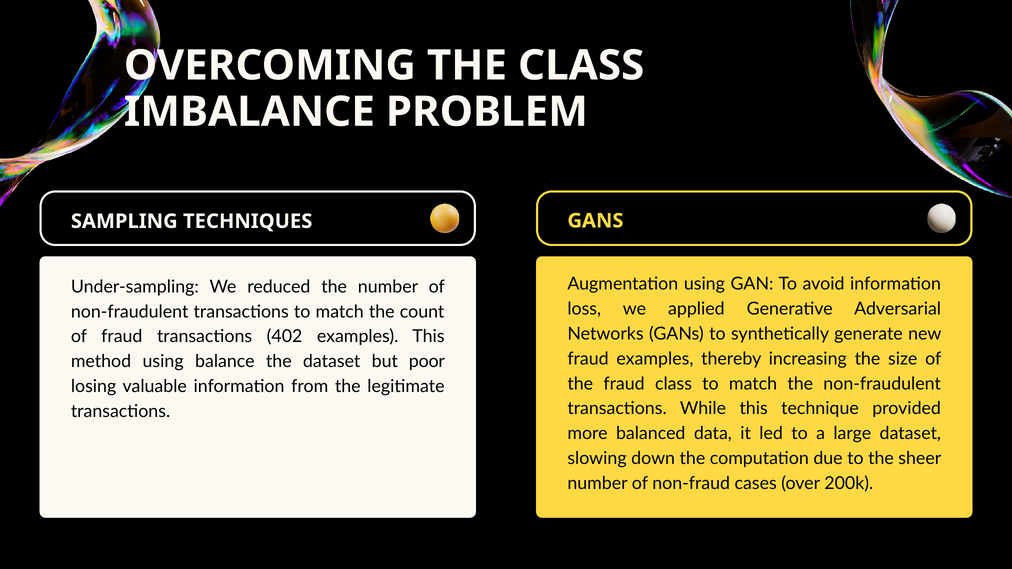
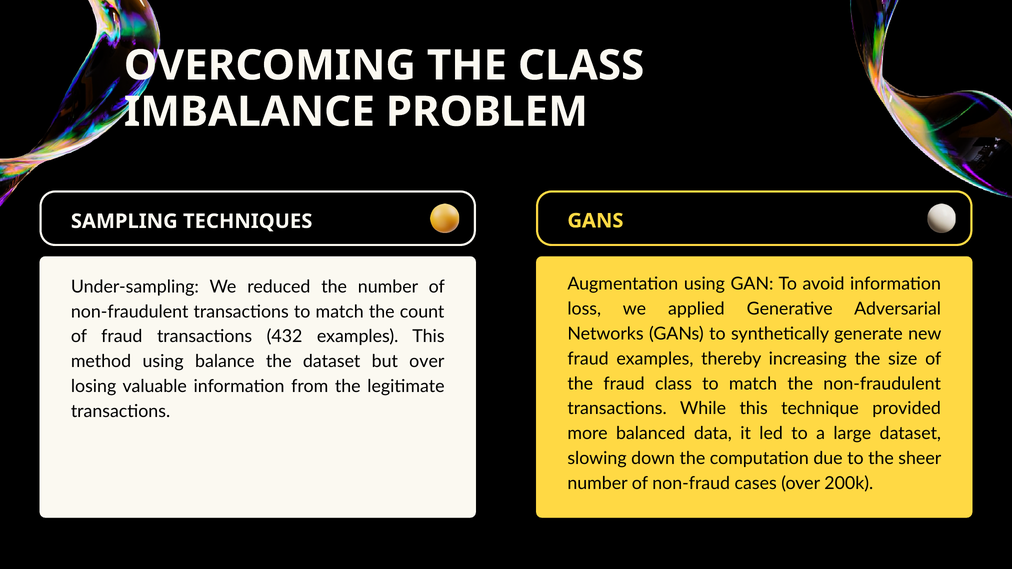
402: 402 -> 432
but poor: poor -> over
